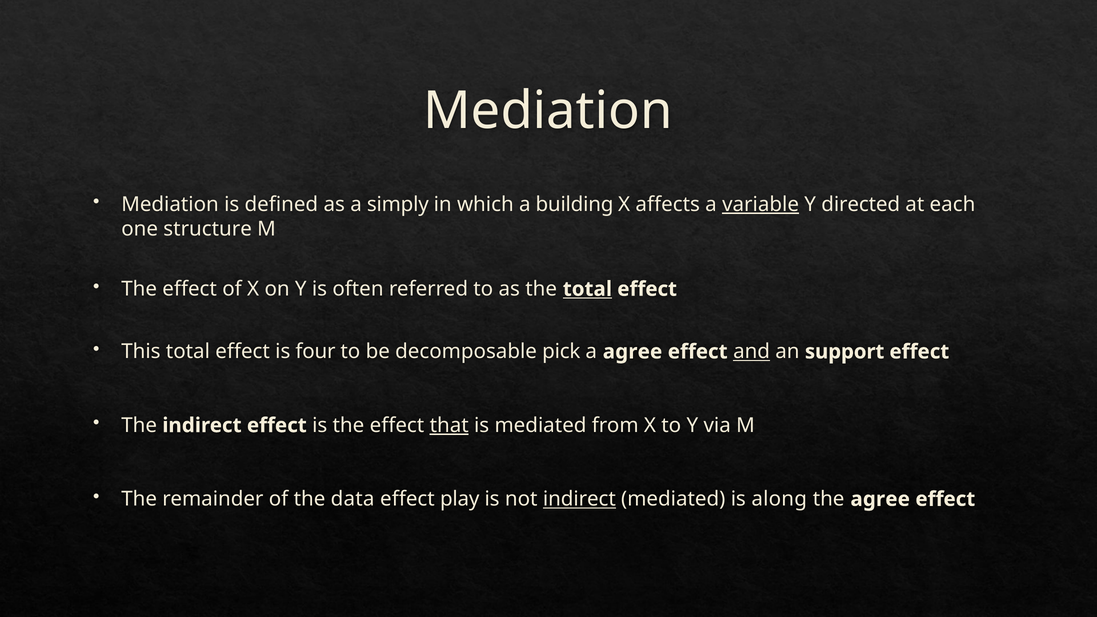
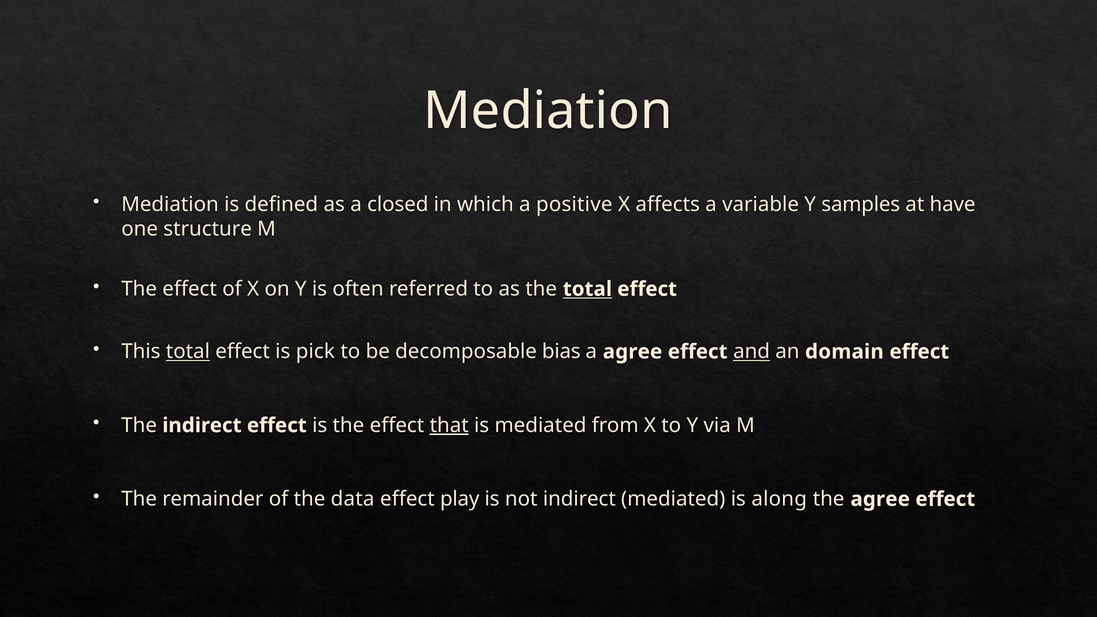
simply: simply -> closed
building: building -> positive
variable underline: present -> none
directed: directed -> samples
each: each -> have
total at (188, 352) underline: none -> present
four: four -> pick
pick: pick -> bias
support: support -> domain
indirect at (579, 499) underline: present -> none
